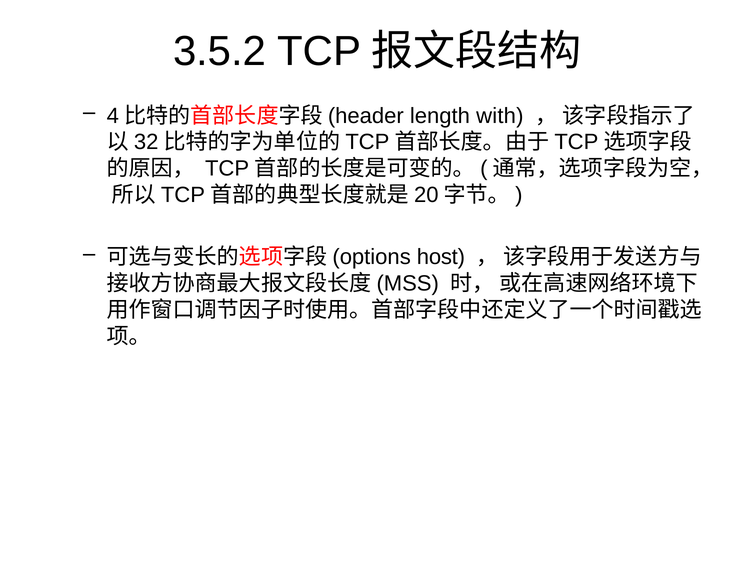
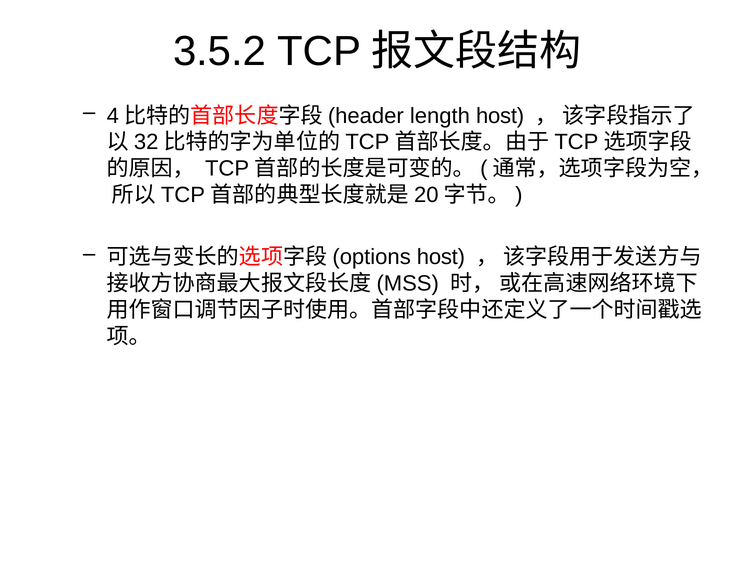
length with: with -> host
